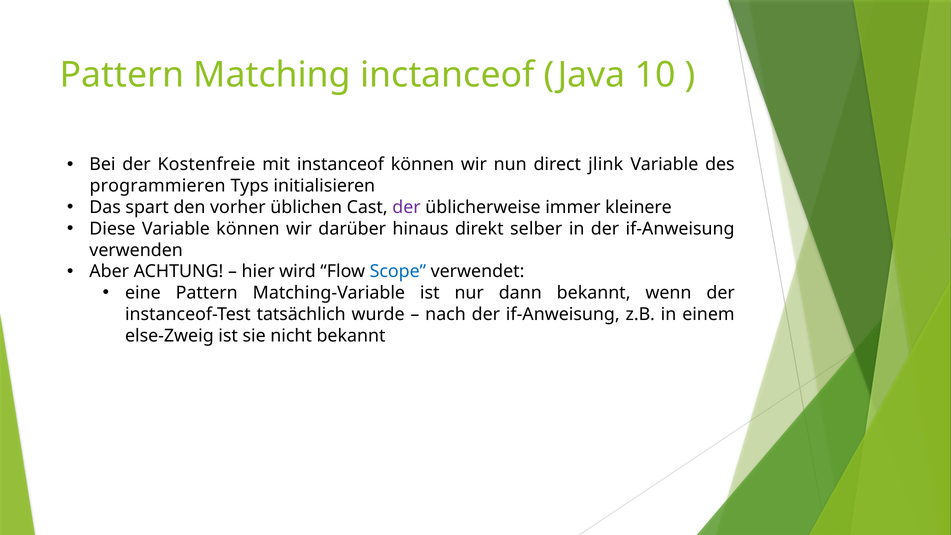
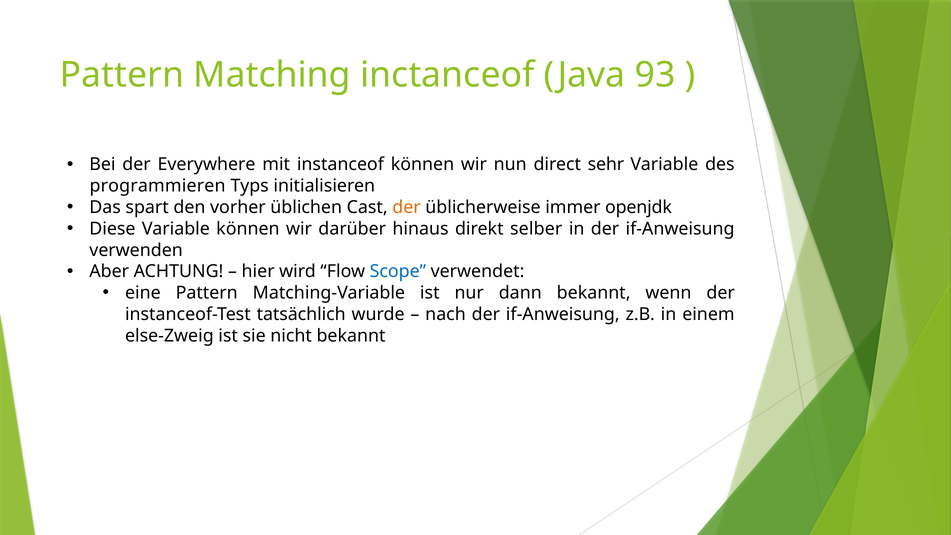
10: 10 -> 93
Kostenfreie: Kostenfreie -> Everywhere
jlink: jlink -> sehr
der at (407, 207) colour: purple -> orange
kleinere: kleinere -> openjdk
